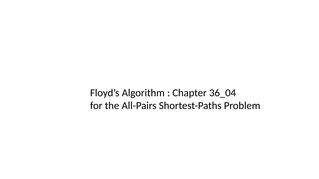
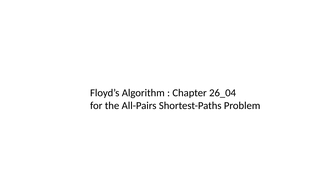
36_04: 36_04 -> 26_04
